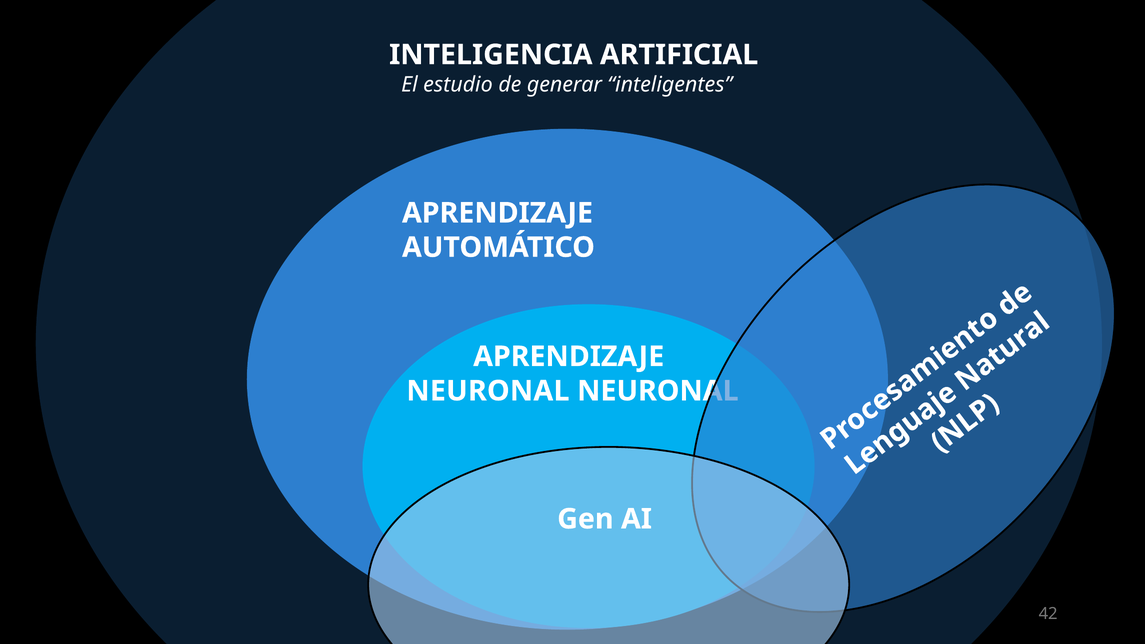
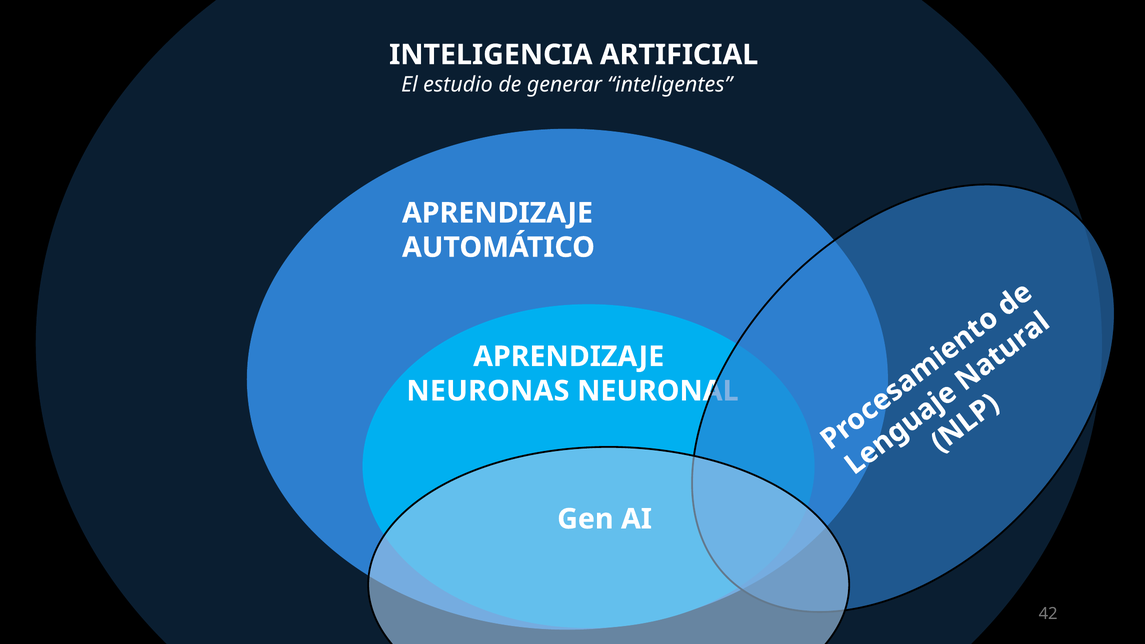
NEURONAL at (488, 391): NEURONAL -> NEURONAS
